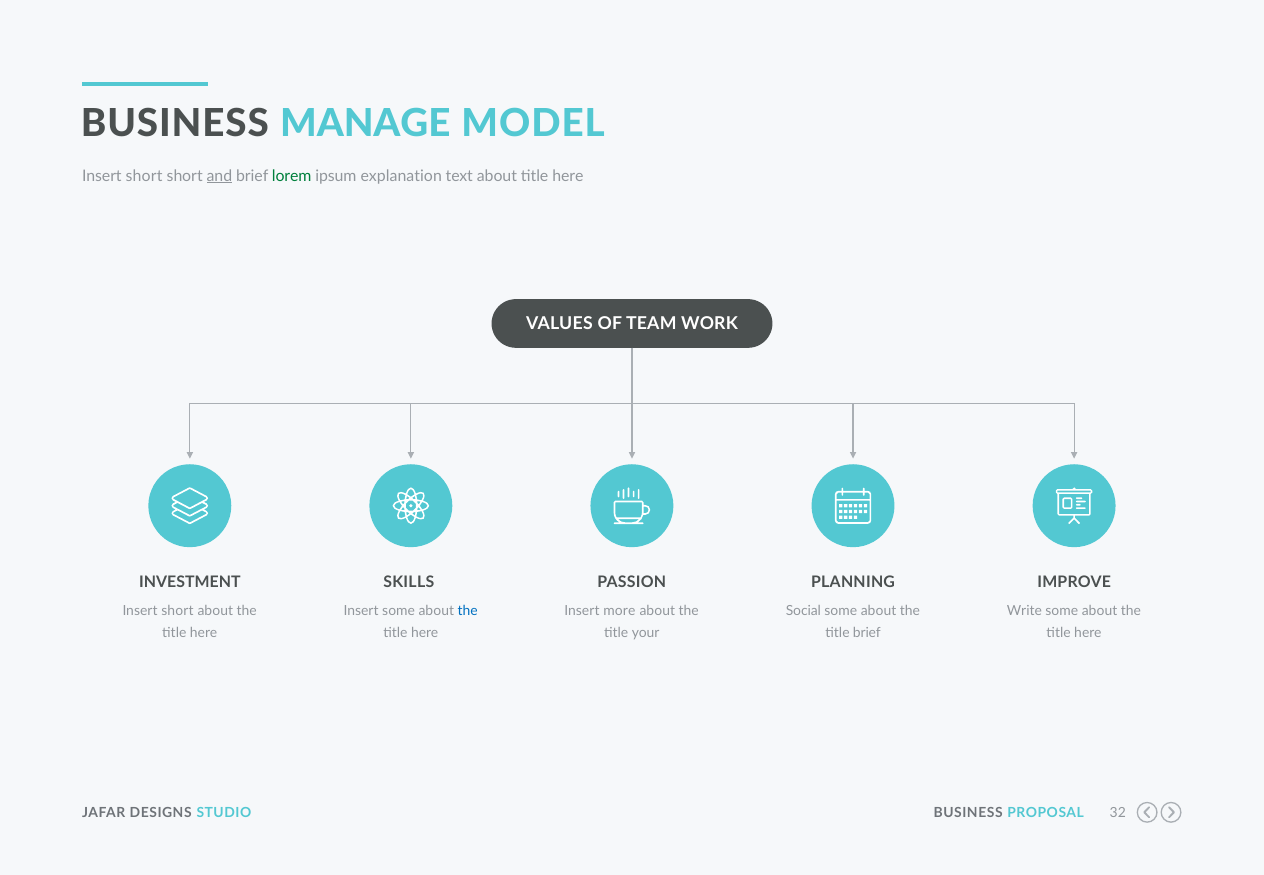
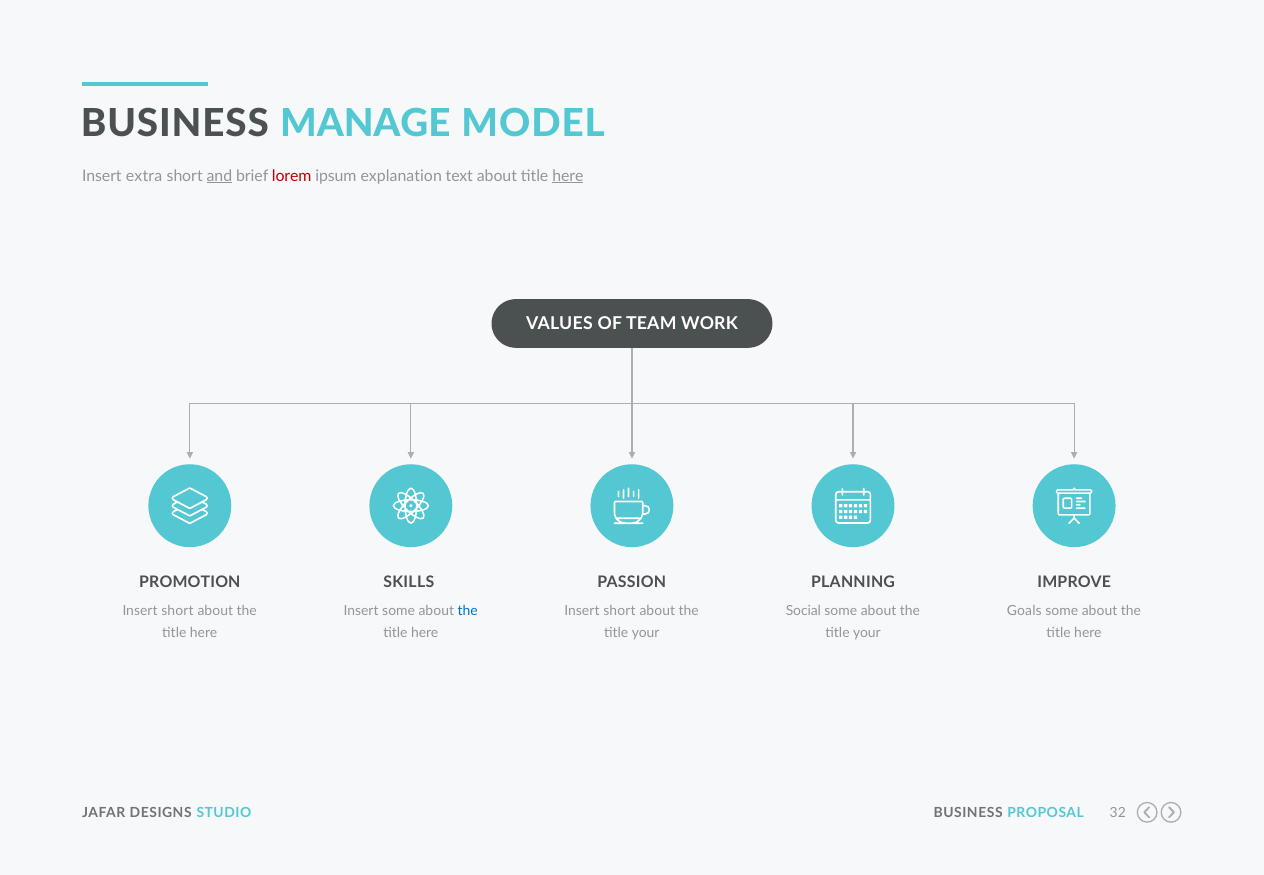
short at (144, 176): short -> extra
lorem colour: green -> red
here at (568, 176) underline: none -> present
INVESTMENT: INVESTMENT -> PROMOTION
more at (619, 611): more -> short
Write: Write -> Goals
brief at (867, 633): brief -> your
